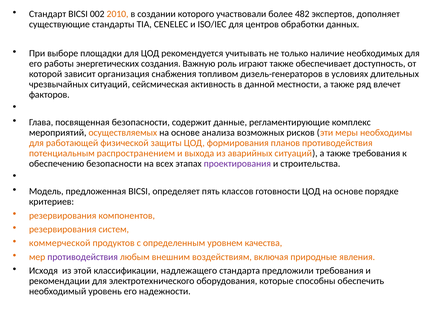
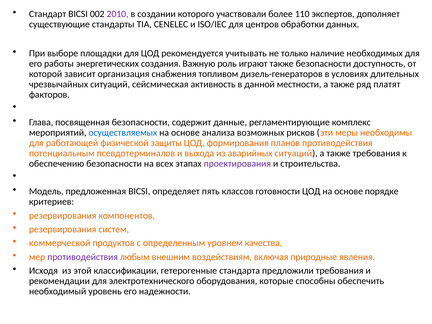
2010 colour: orange -> purple
482: 482 -> 110
также обеспечивает: обеспечивает -> безопасности
влечет: влечет -> платят
осуществляемых colour: orange -> blue
распространением: распространением -> псевдотерминалов
надлежащего: надлежащего -> гетерогенные
